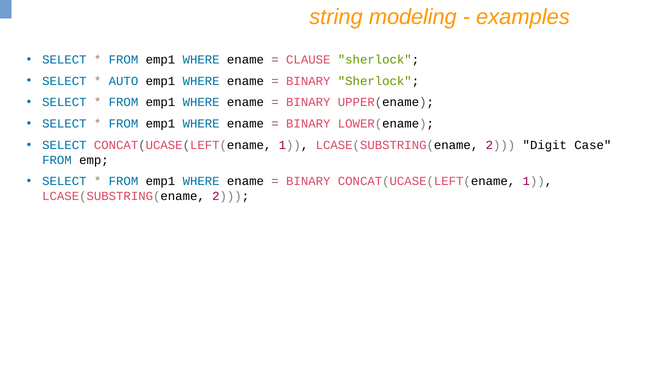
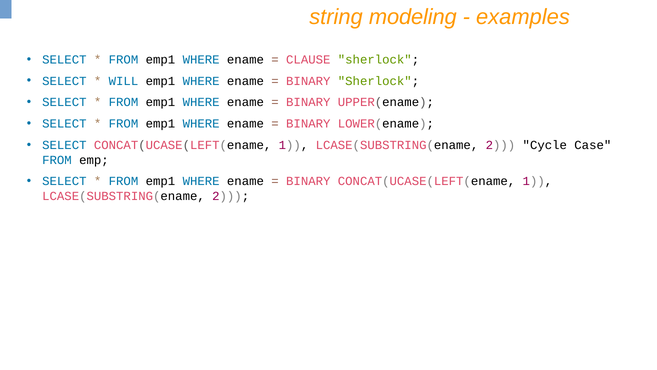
AUTO: AUTO -> WILL
Digit: Digit -> Cycle
